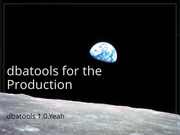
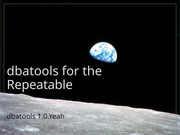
Production: Production -> Repeatable
